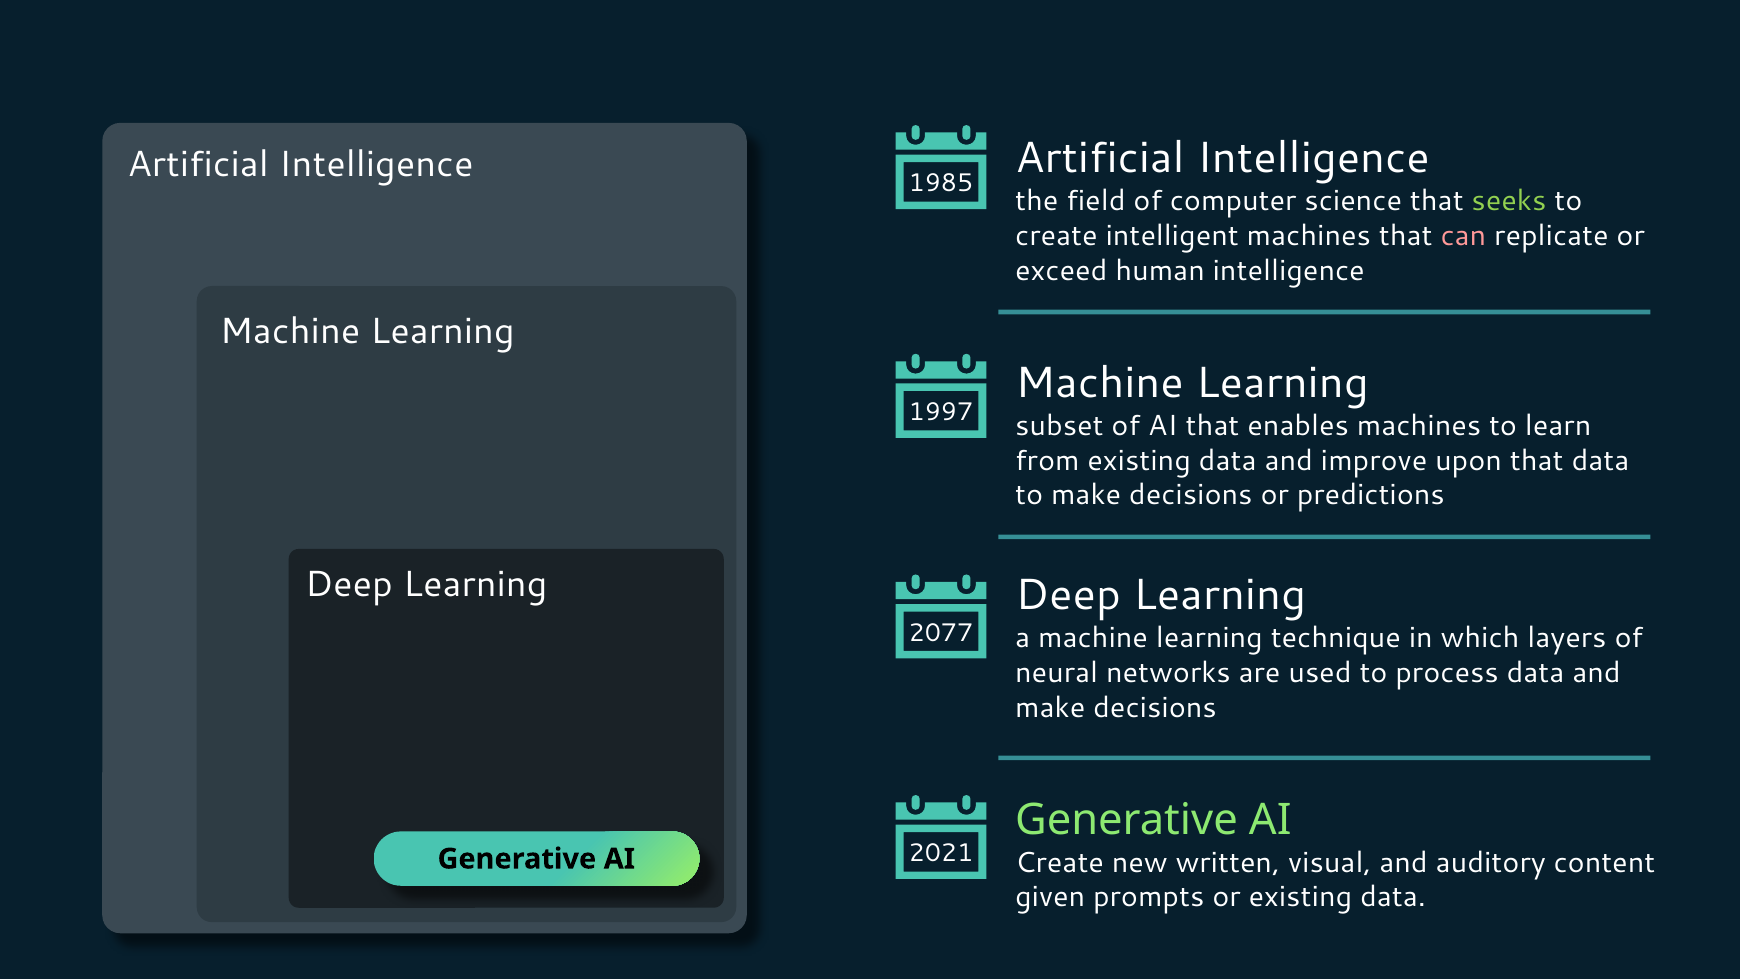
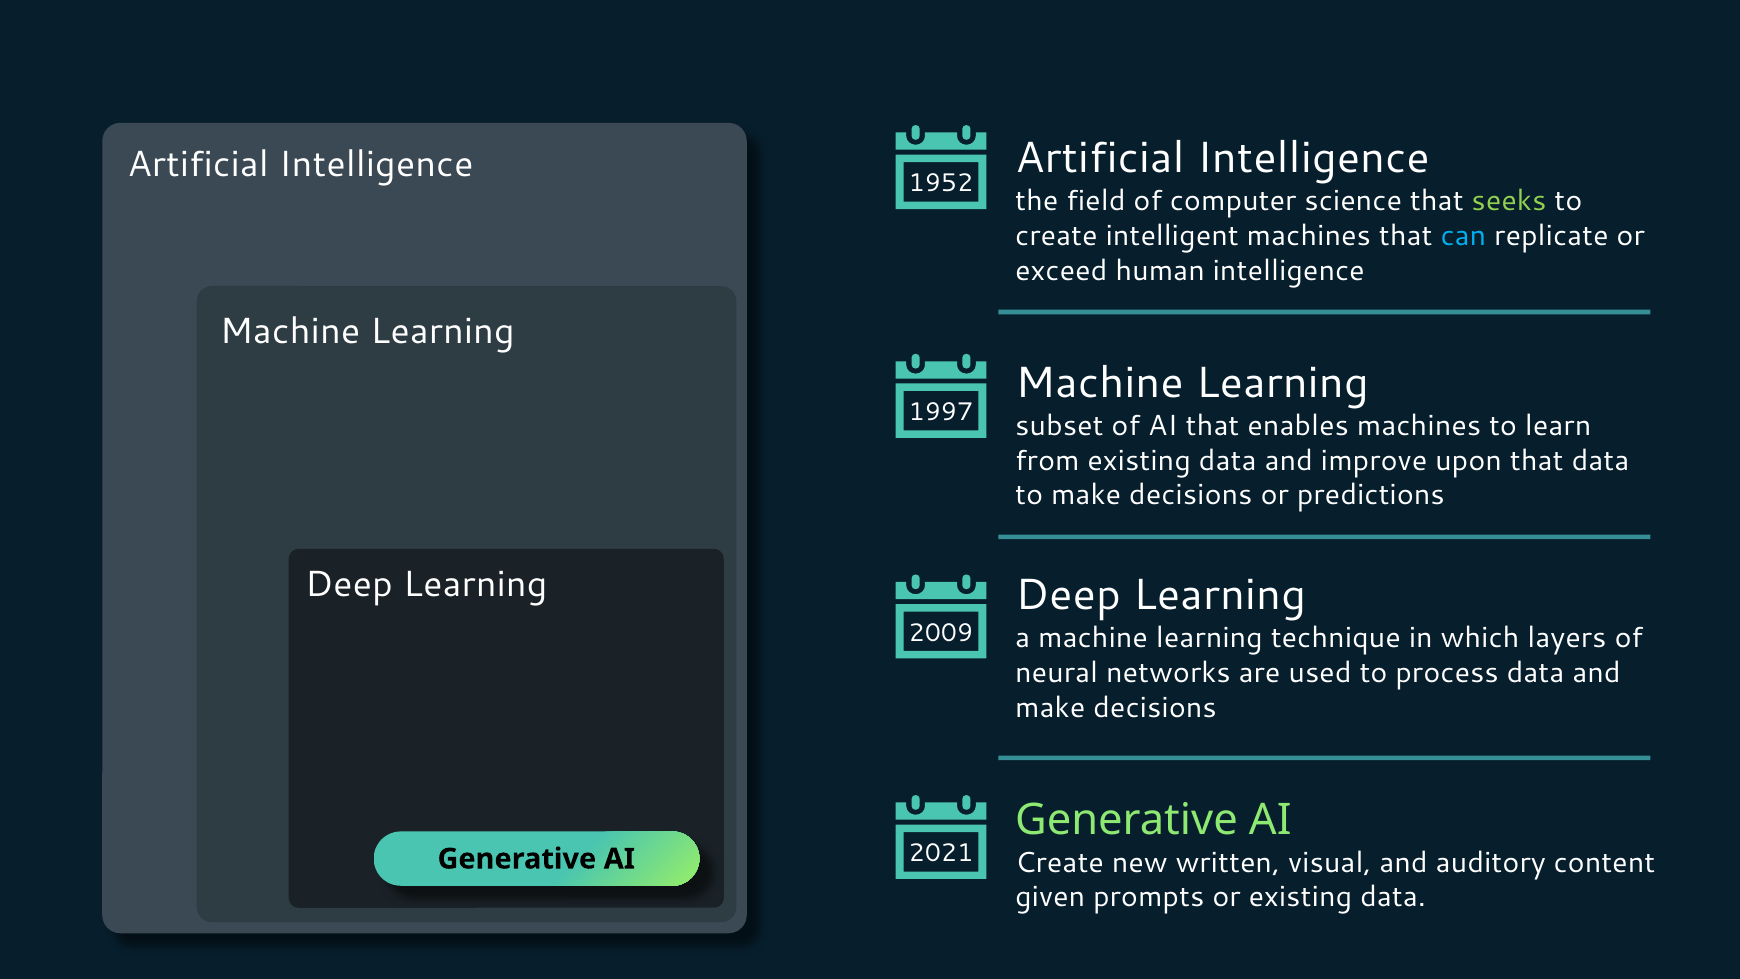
1985: 1985 -> 1952
can colour: pink -> light blue
2077: 2077 -> 2009
